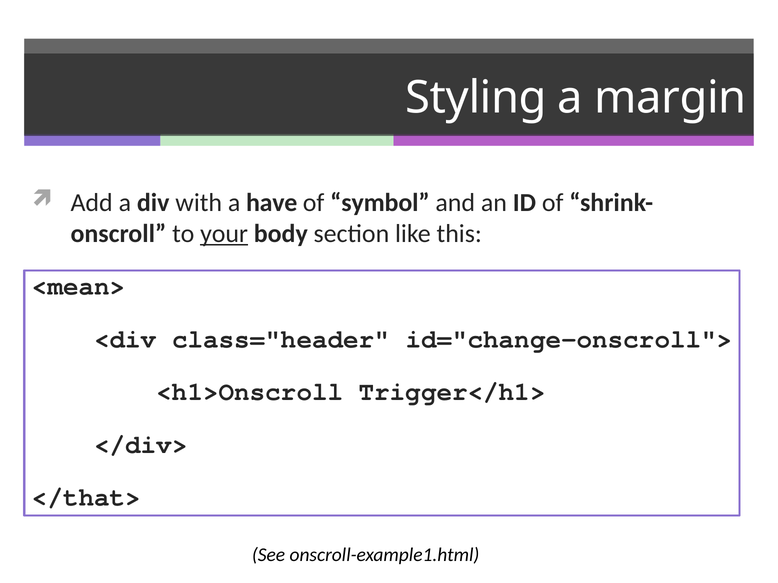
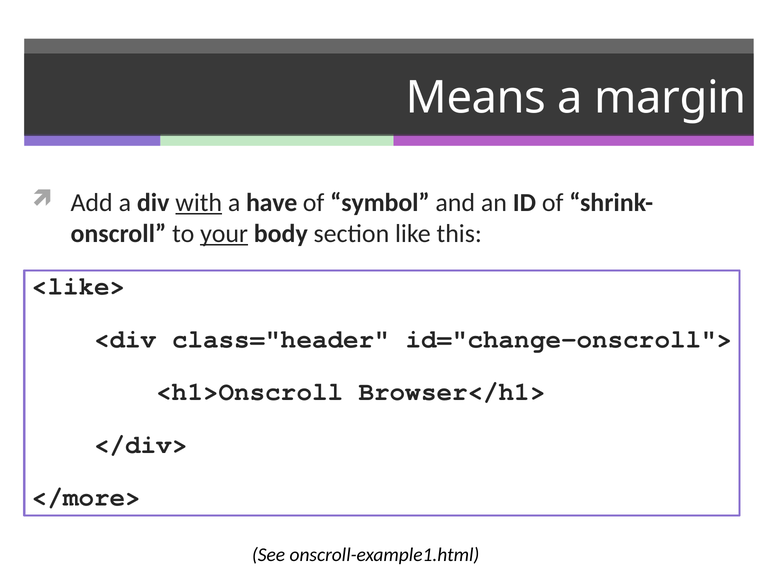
Styling: Styling -> Means
with underline: none -> present
<mean>: <mean> -> <like>
Trigger</h1>: Trigger</h1> -> Browser</h1>
</that>: </that> -> </more>
